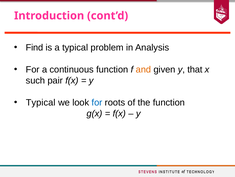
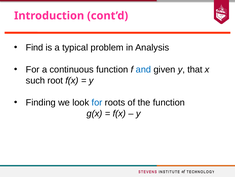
and colour: orange -> blue
pair: pair -> root
Typical at (41, 102): Typical -> Finding
